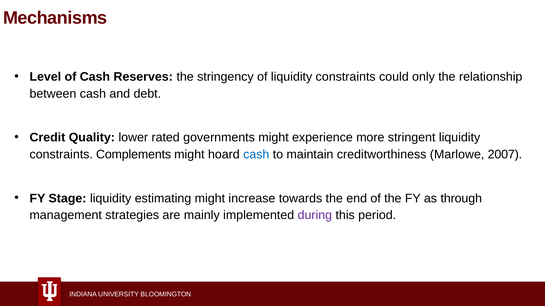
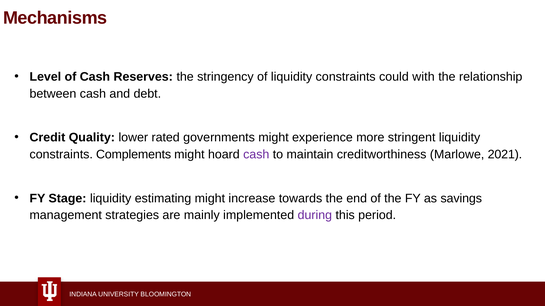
only: only -> with
cash at (256, 155) colour: blue -> purple
2007: 2007 -> 2021
through: through -> savings
